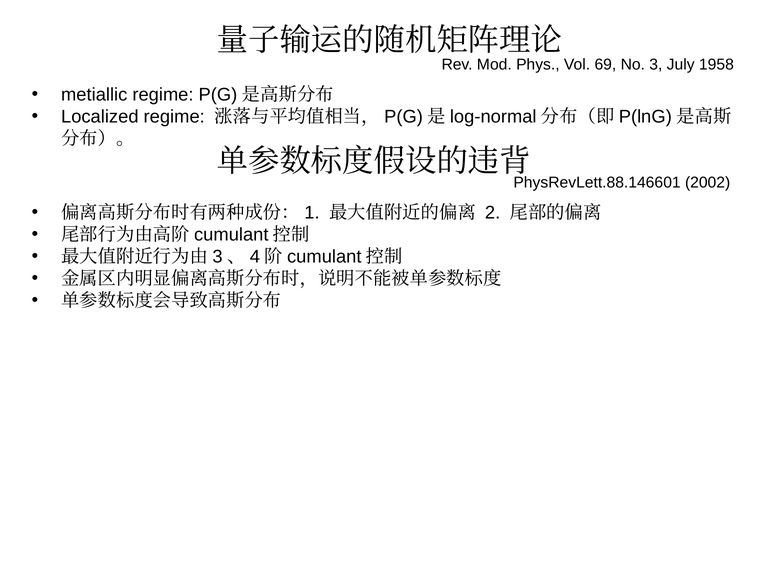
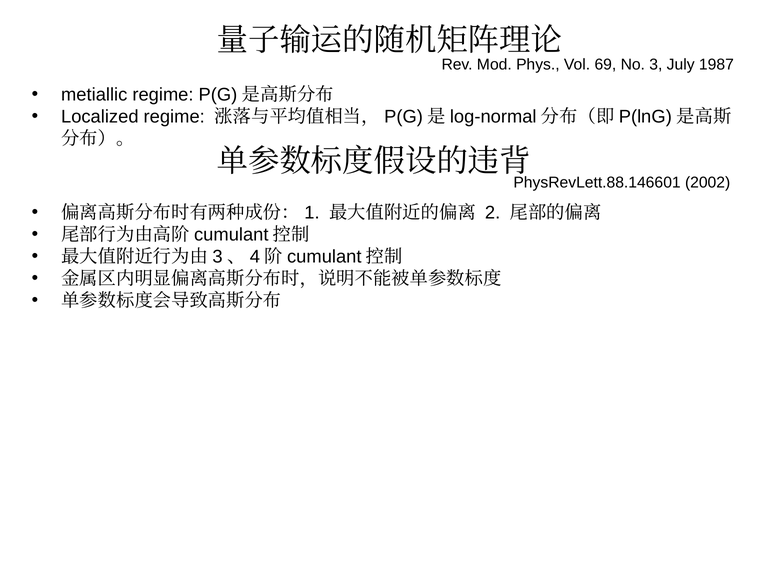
1958: 1958 -> 1987
